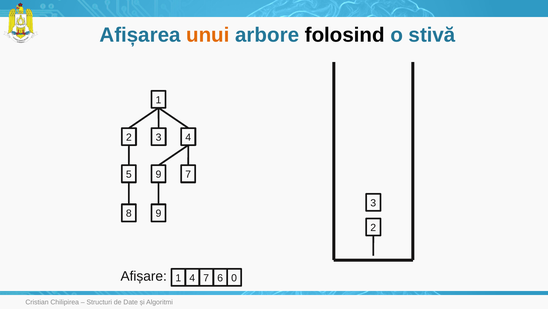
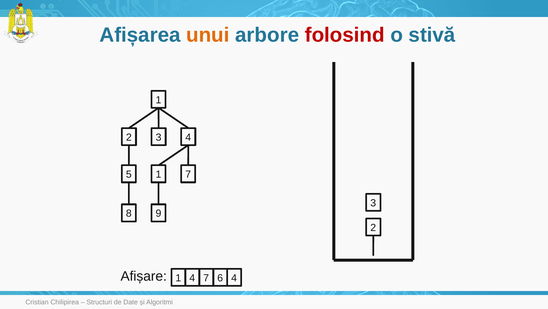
folosind colour: black -> red
5 9: 9 -> 1
7 0: 0 -> 4
